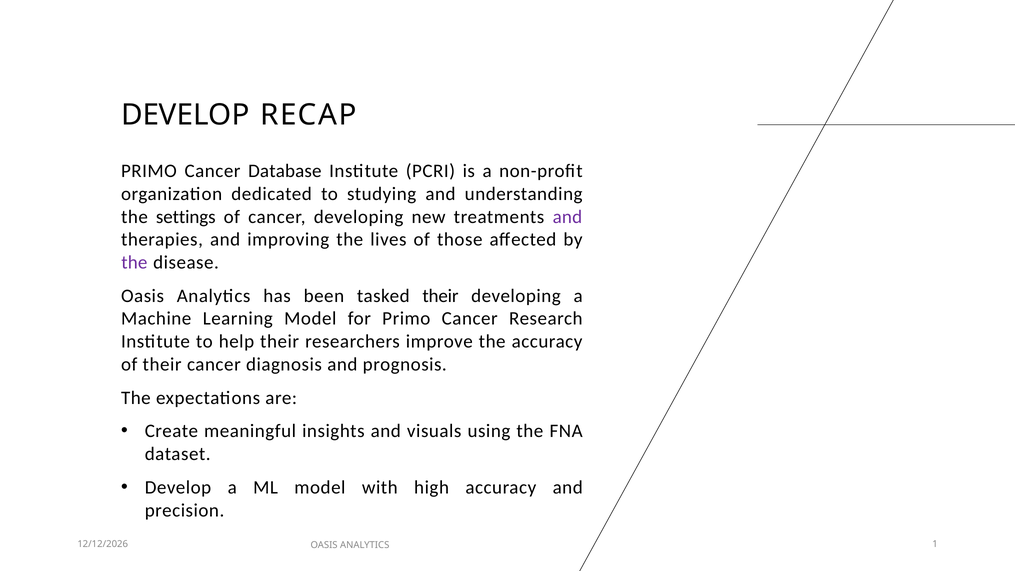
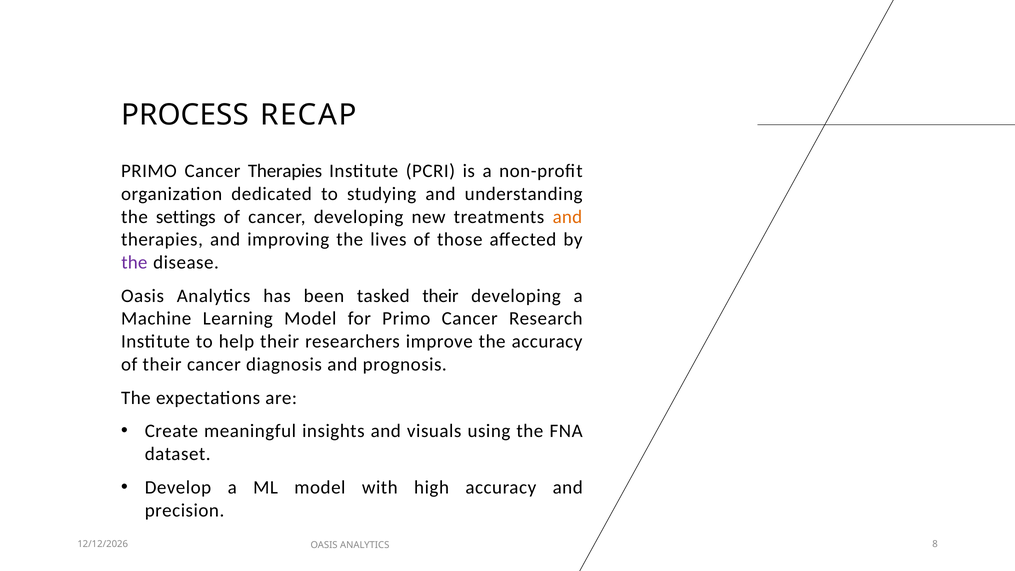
DEVELOP at (185, 115): DEVELOP -> PROCESS
Cancer Database: Database -> Therapies
and at (567, 217) colour: purple -> orange
1: 1 -> 8
